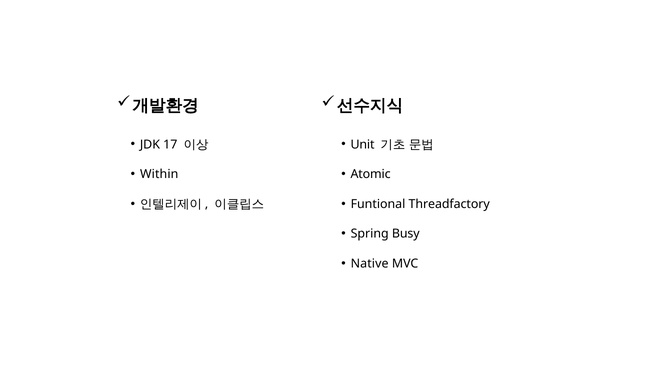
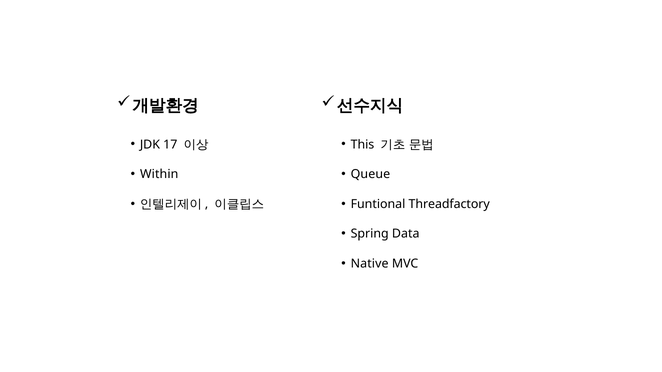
Unit: Unit -> This
Atomic: Atomic -> Queue
Busy: Busy -> Data
